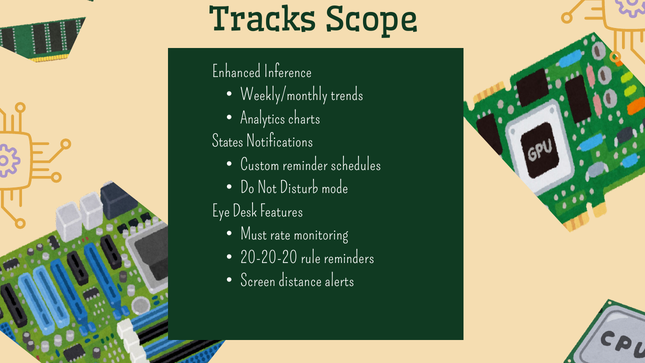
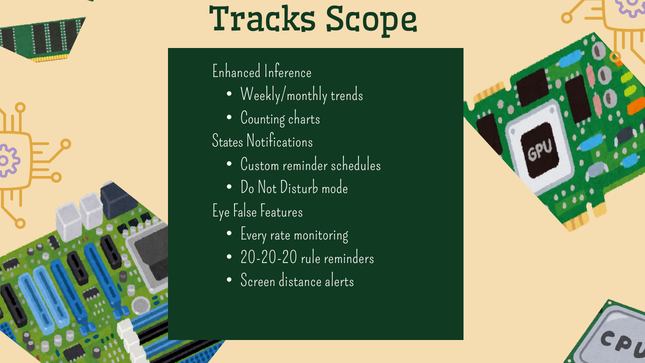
Analytics: Analytics -> Counting
Desk: Desk -> False
Must: Must -> Every
